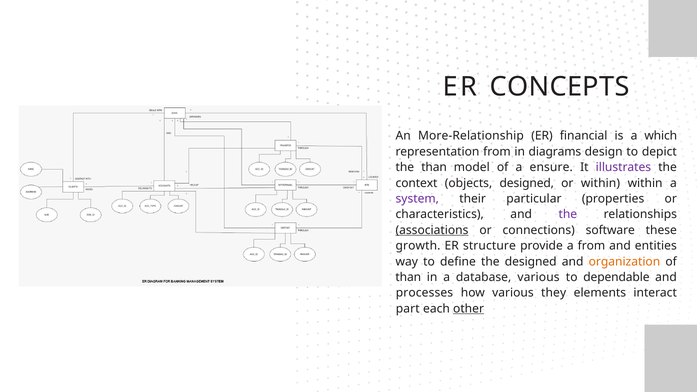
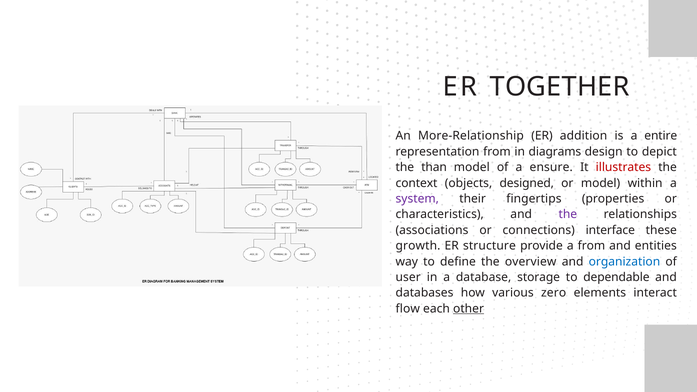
CONCEPTS: CONCEPTS -> TOGETHER
financial: financial -> addition
which: which -> entire
illustrates colour: purple -> red
or within: within -> model
particular: particular -> fingertips
associations underline: present -> none
software: software -> interface
the designed: designed -> overview
organization colour: orange -> blue
than at (408, 277): than -> user
database various: various -> storage
processes: processes -> databases
they: they -> zero
part: part -> flow
